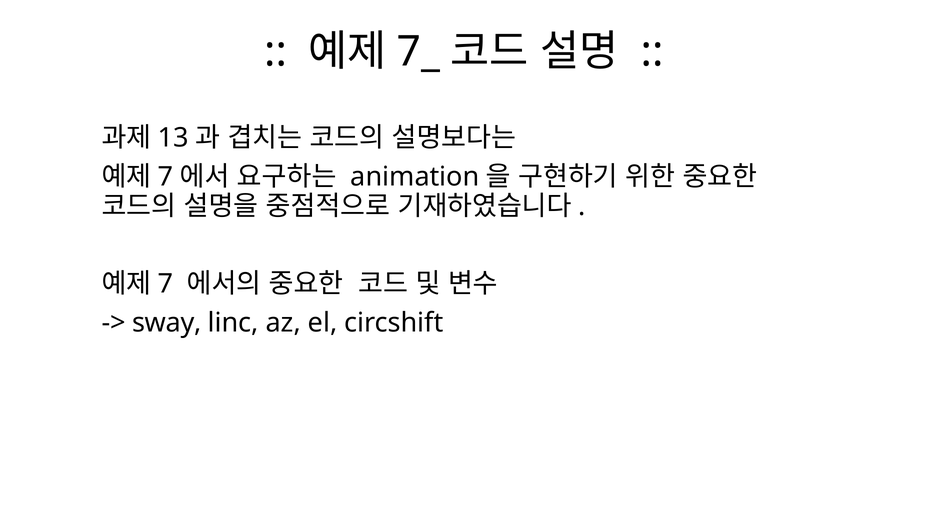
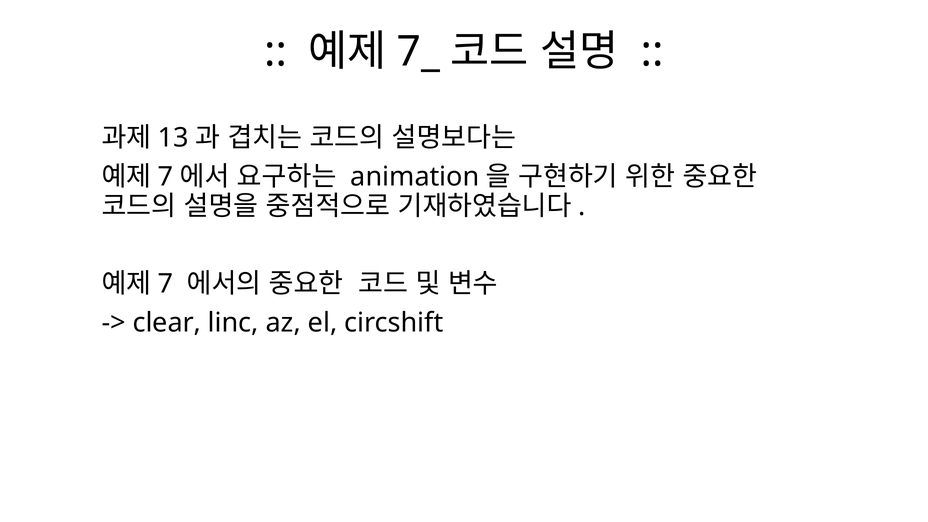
sway: sway -> clear
